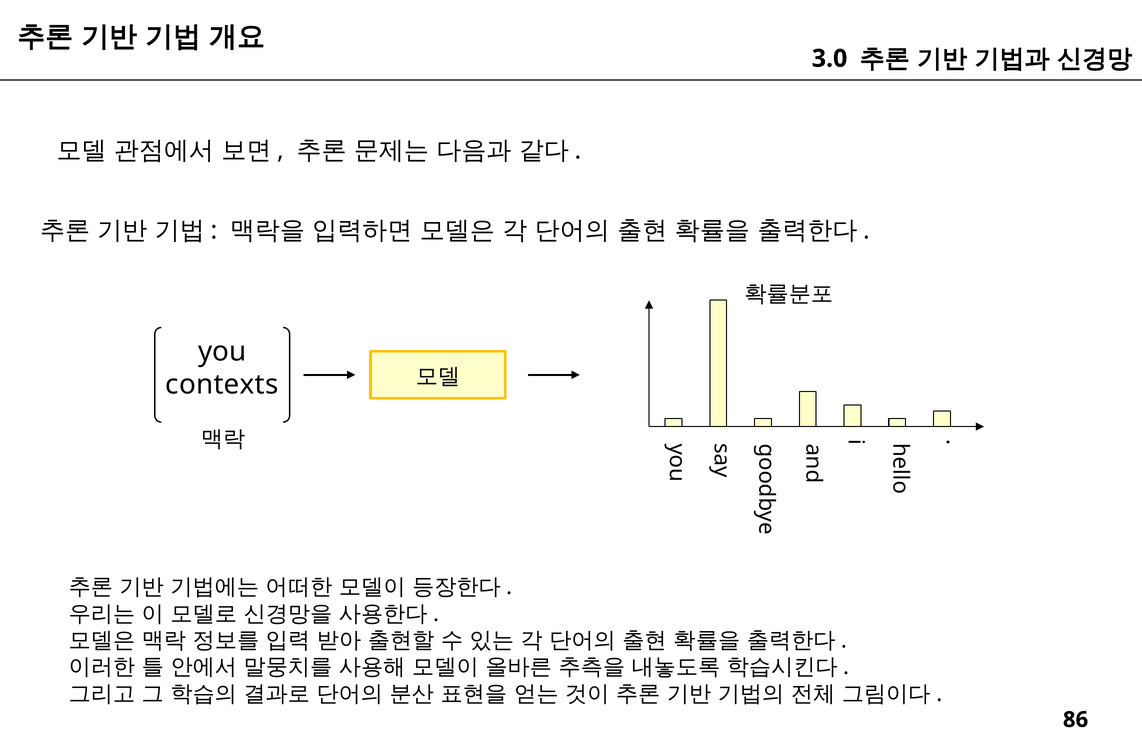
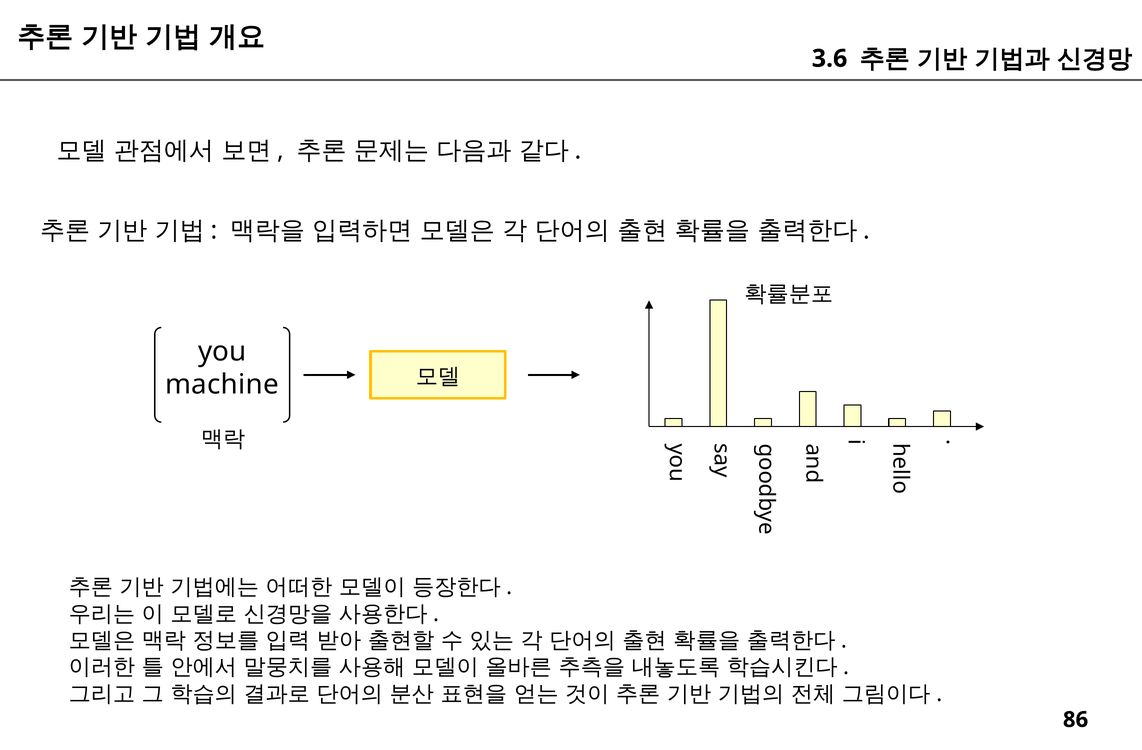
3.0: 3.0 -> 3.6
contexts: contexts -> machine
